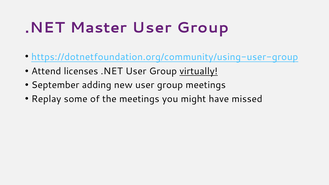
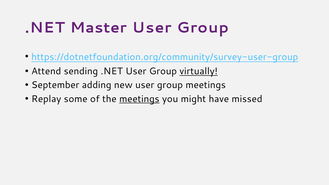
https://dotnetfoundation.org/community/using-user-group: https://dotnetfoundation.org/community/using-user-group -> https://dotnetfoundation.org/community/survey-user-group
licenses: licenses -> sending
meetings at (139, 99) underline: none -> present
